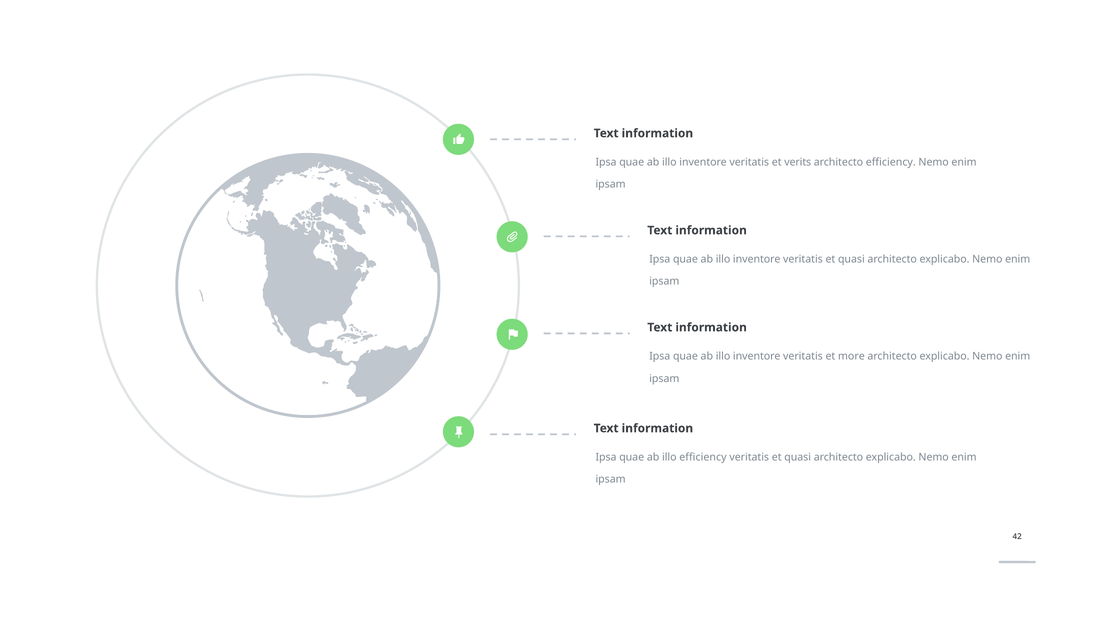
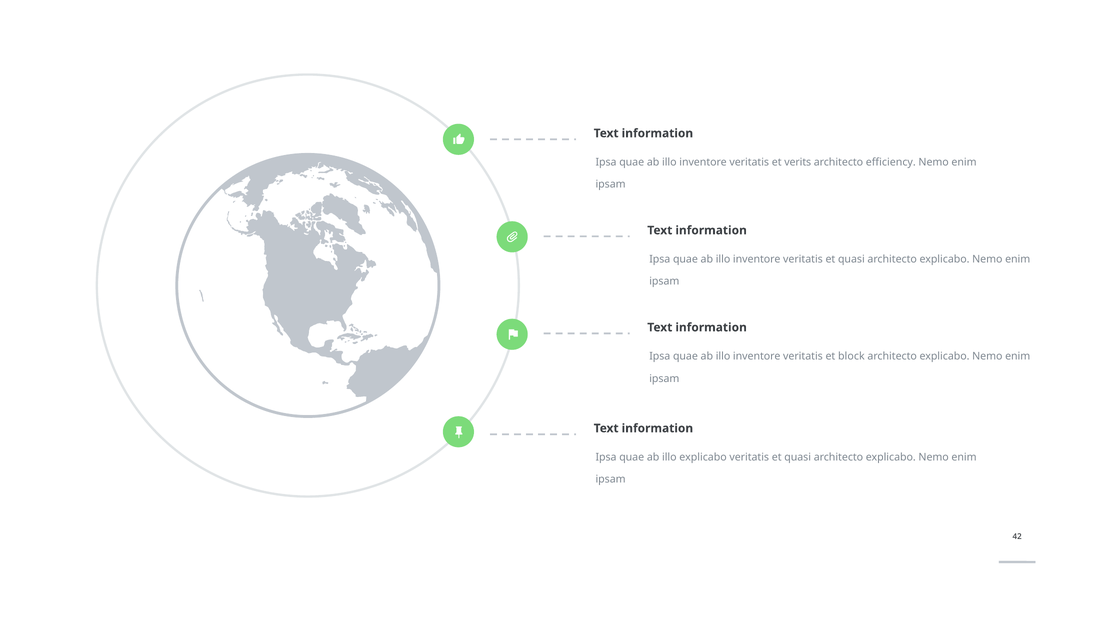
more: more -> block
illo efficiency: efficiency -> explicabo
